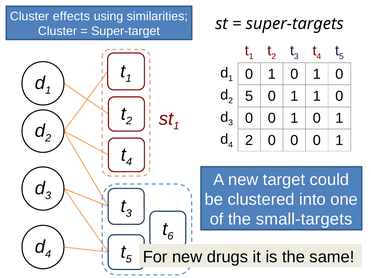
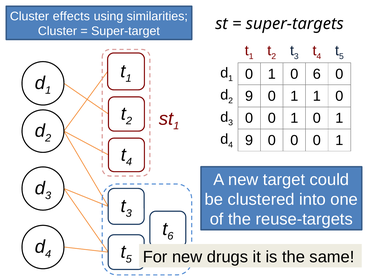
1 at (317, 74): 1 -> 6
5 at (249, 96): 5 -> 9
2 at (249, 140): 2 -> 9
small-targets: small-targets -> reuse-targets
